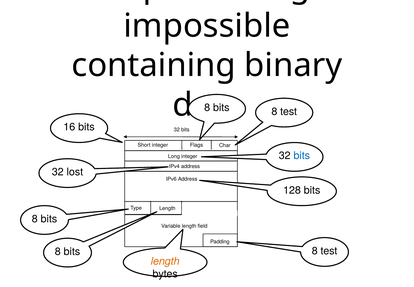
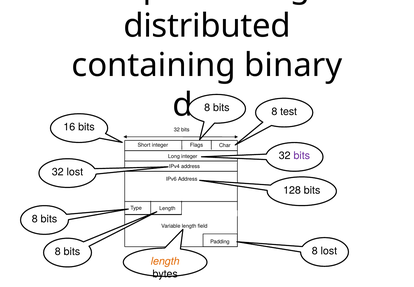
impossible: impossible -> distributed
bits at (302, 156) colour: blue -> purple
test at (329, 251): test -> lost
